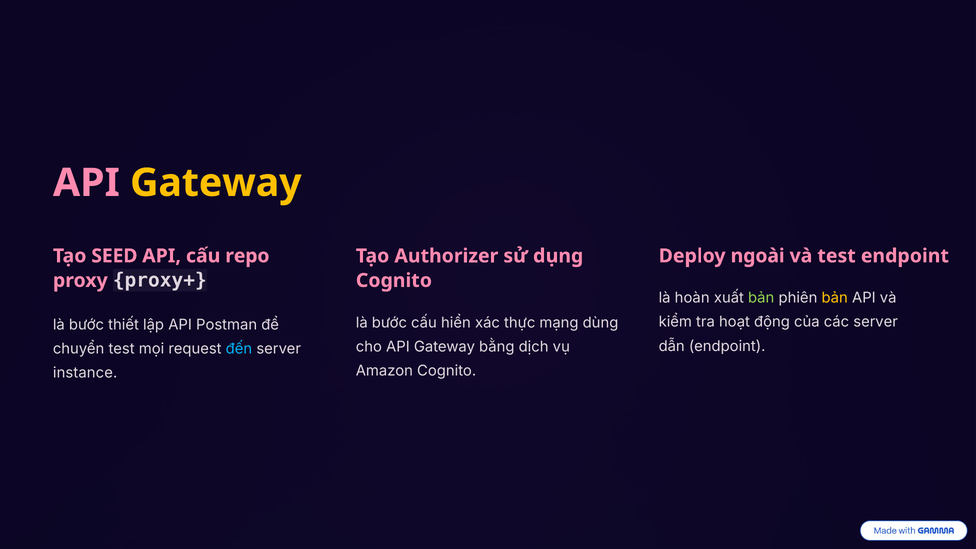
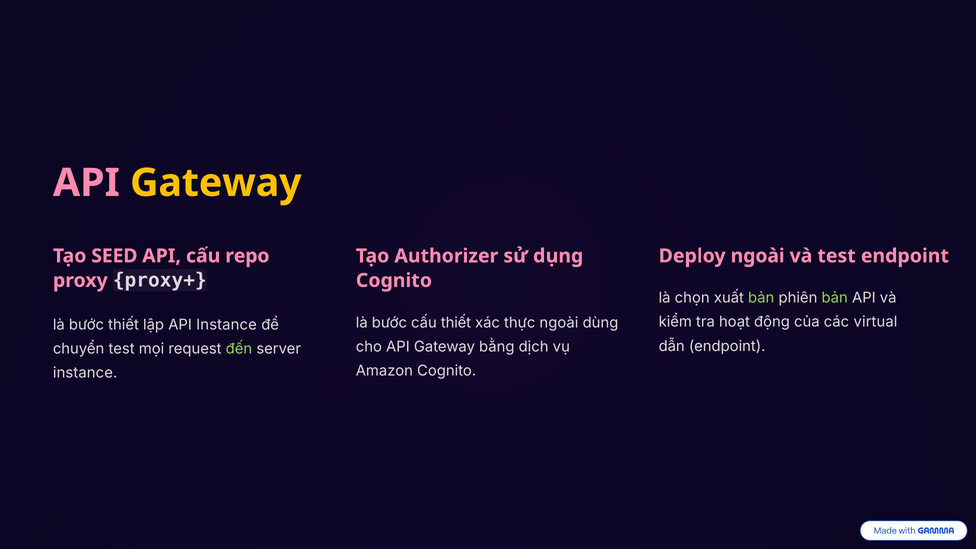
hoàn: hoàn -> chọn
bản at (835, 298) colour: yellow -> light green
các server: server -> virtual
cấu hiển: hiển -> thiết
thực mạng: mạng -> ngoài
API Postman: Postman -> Instance
đến colour: light blue -> light green
